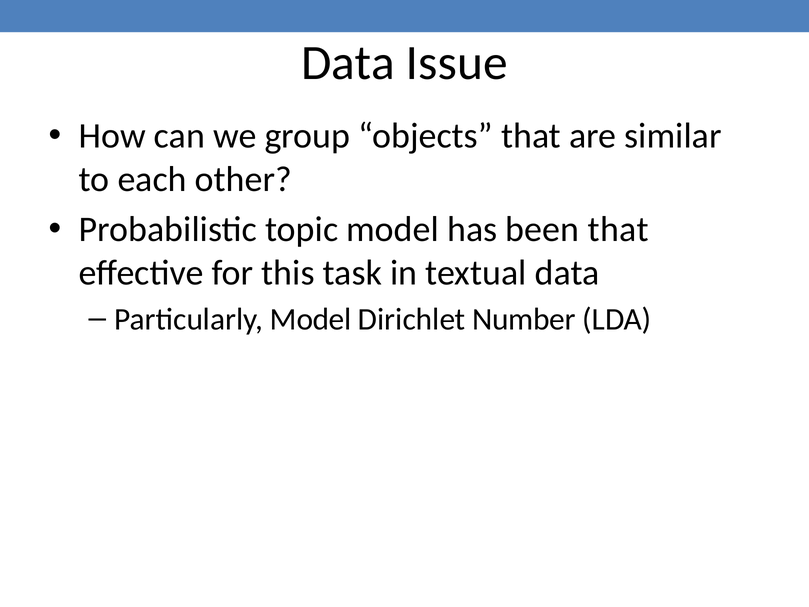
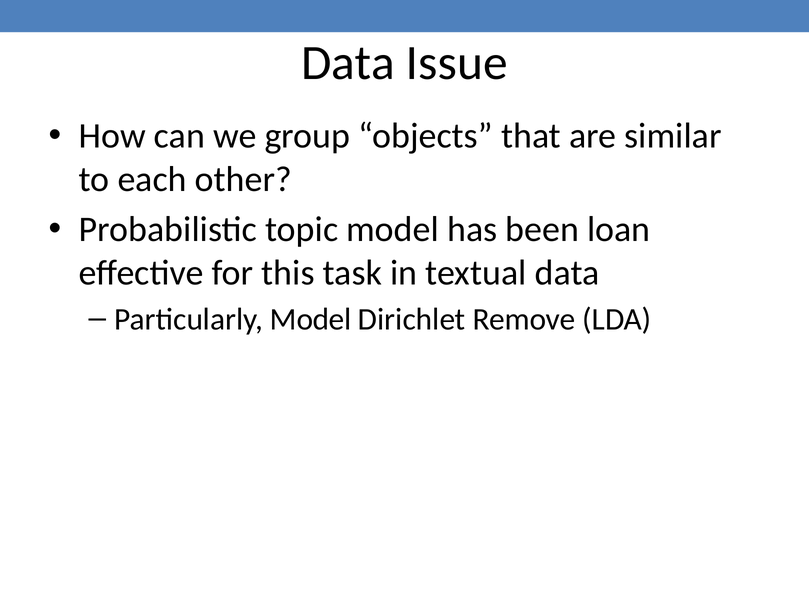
been that: that -> loan
Number: Number -> Remove
